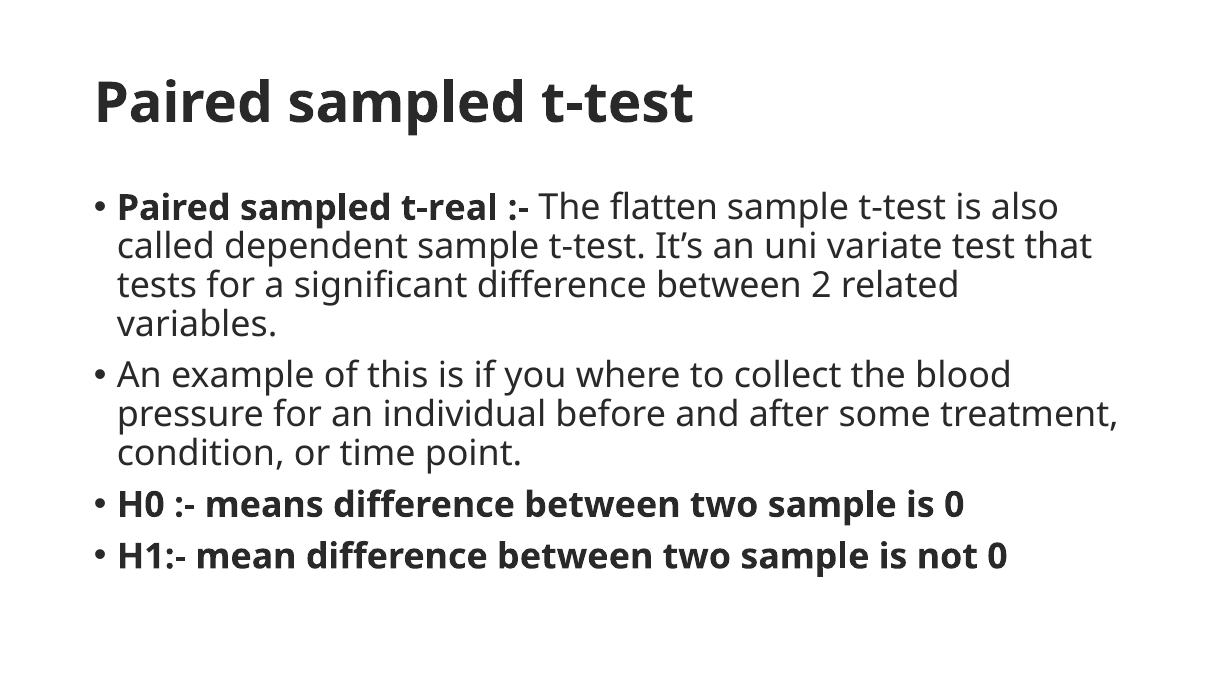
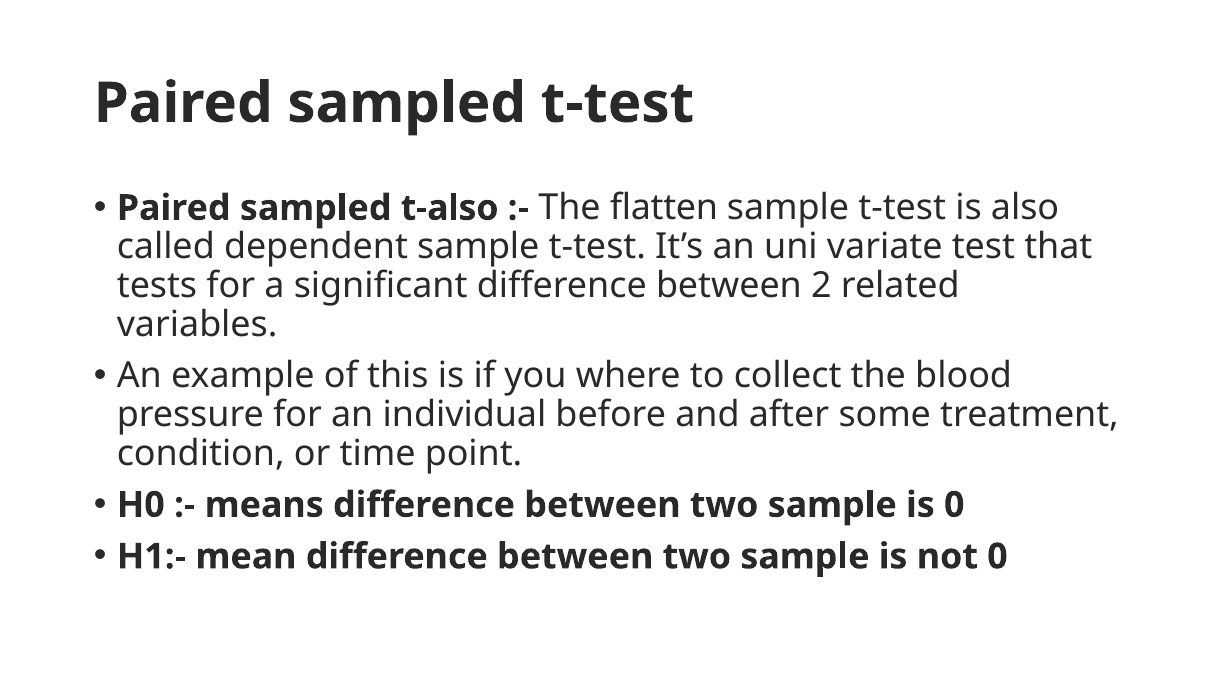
t-real: t-real -> t-also
